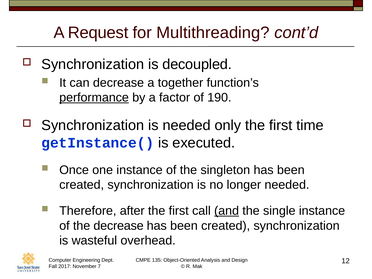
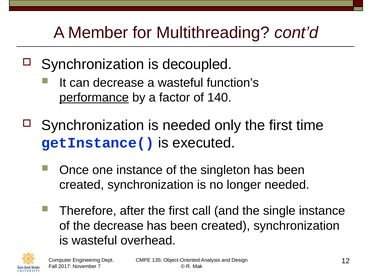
Request: Request -> Member
a together: together -> wasteful
190: 190 -> 140
and at (227, 211) underline: present -> none
